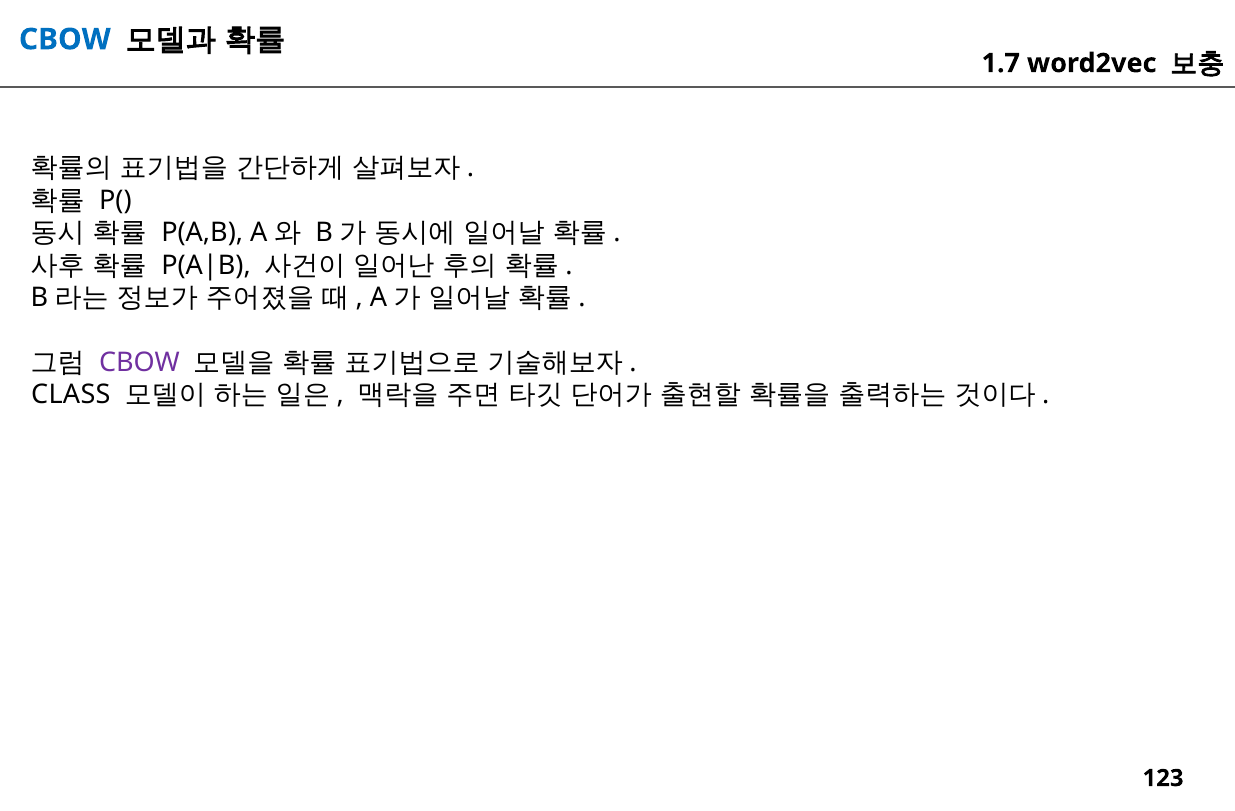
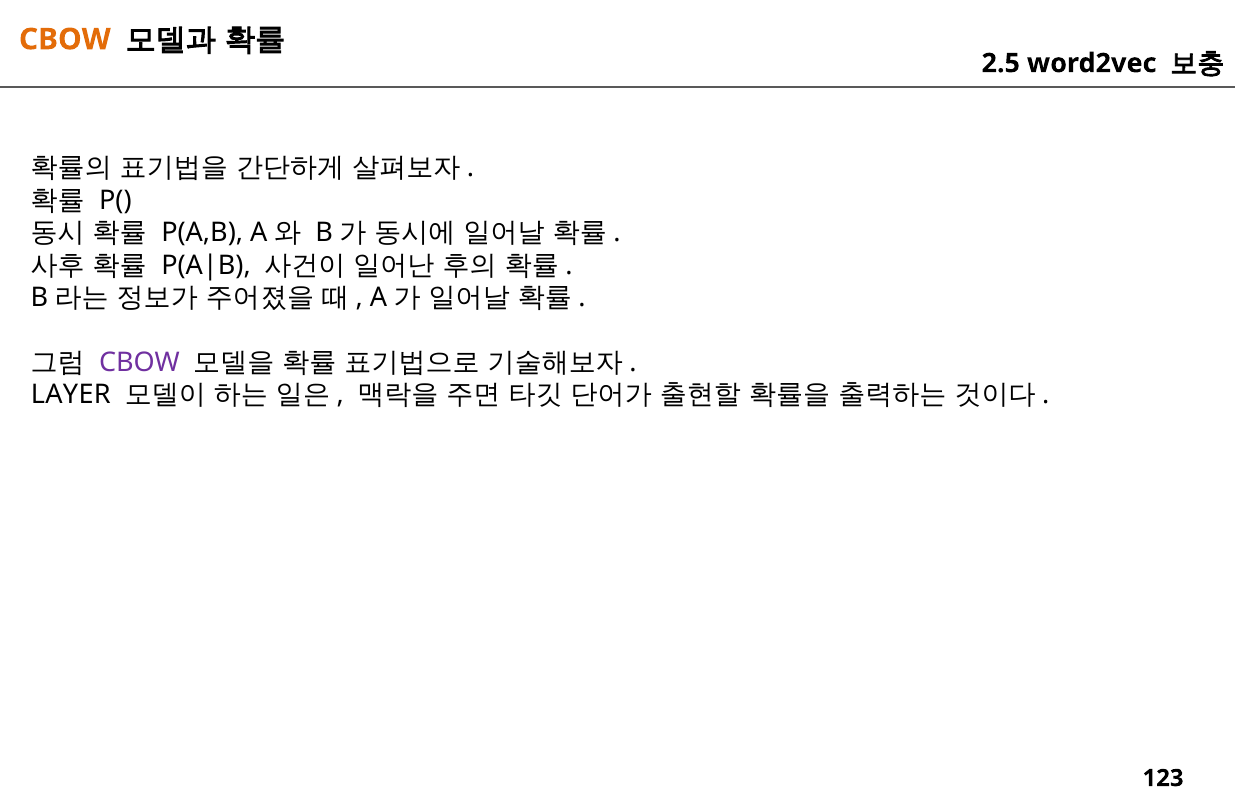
CBOW at (65, 39) colour: blue -> orange
1.7: 1.7 -> 2.5
CLASS: CLASS -> LAYER
